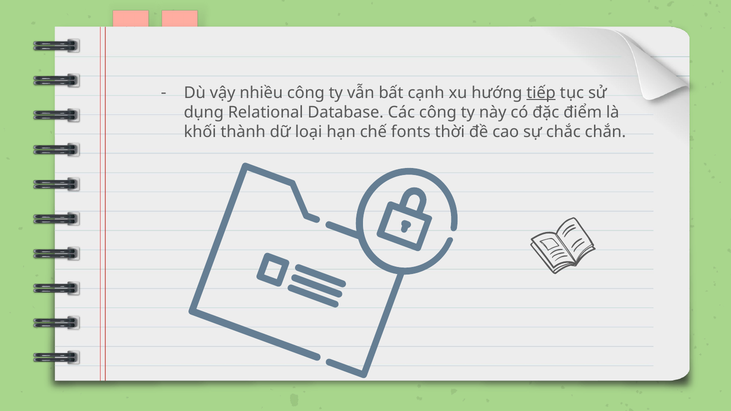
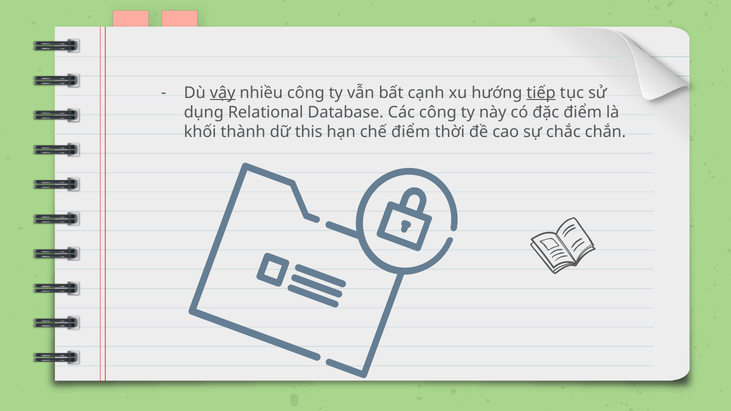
vậy underline: none -> present
loại: loại -> this
chế fonts: fonts -> điểm
